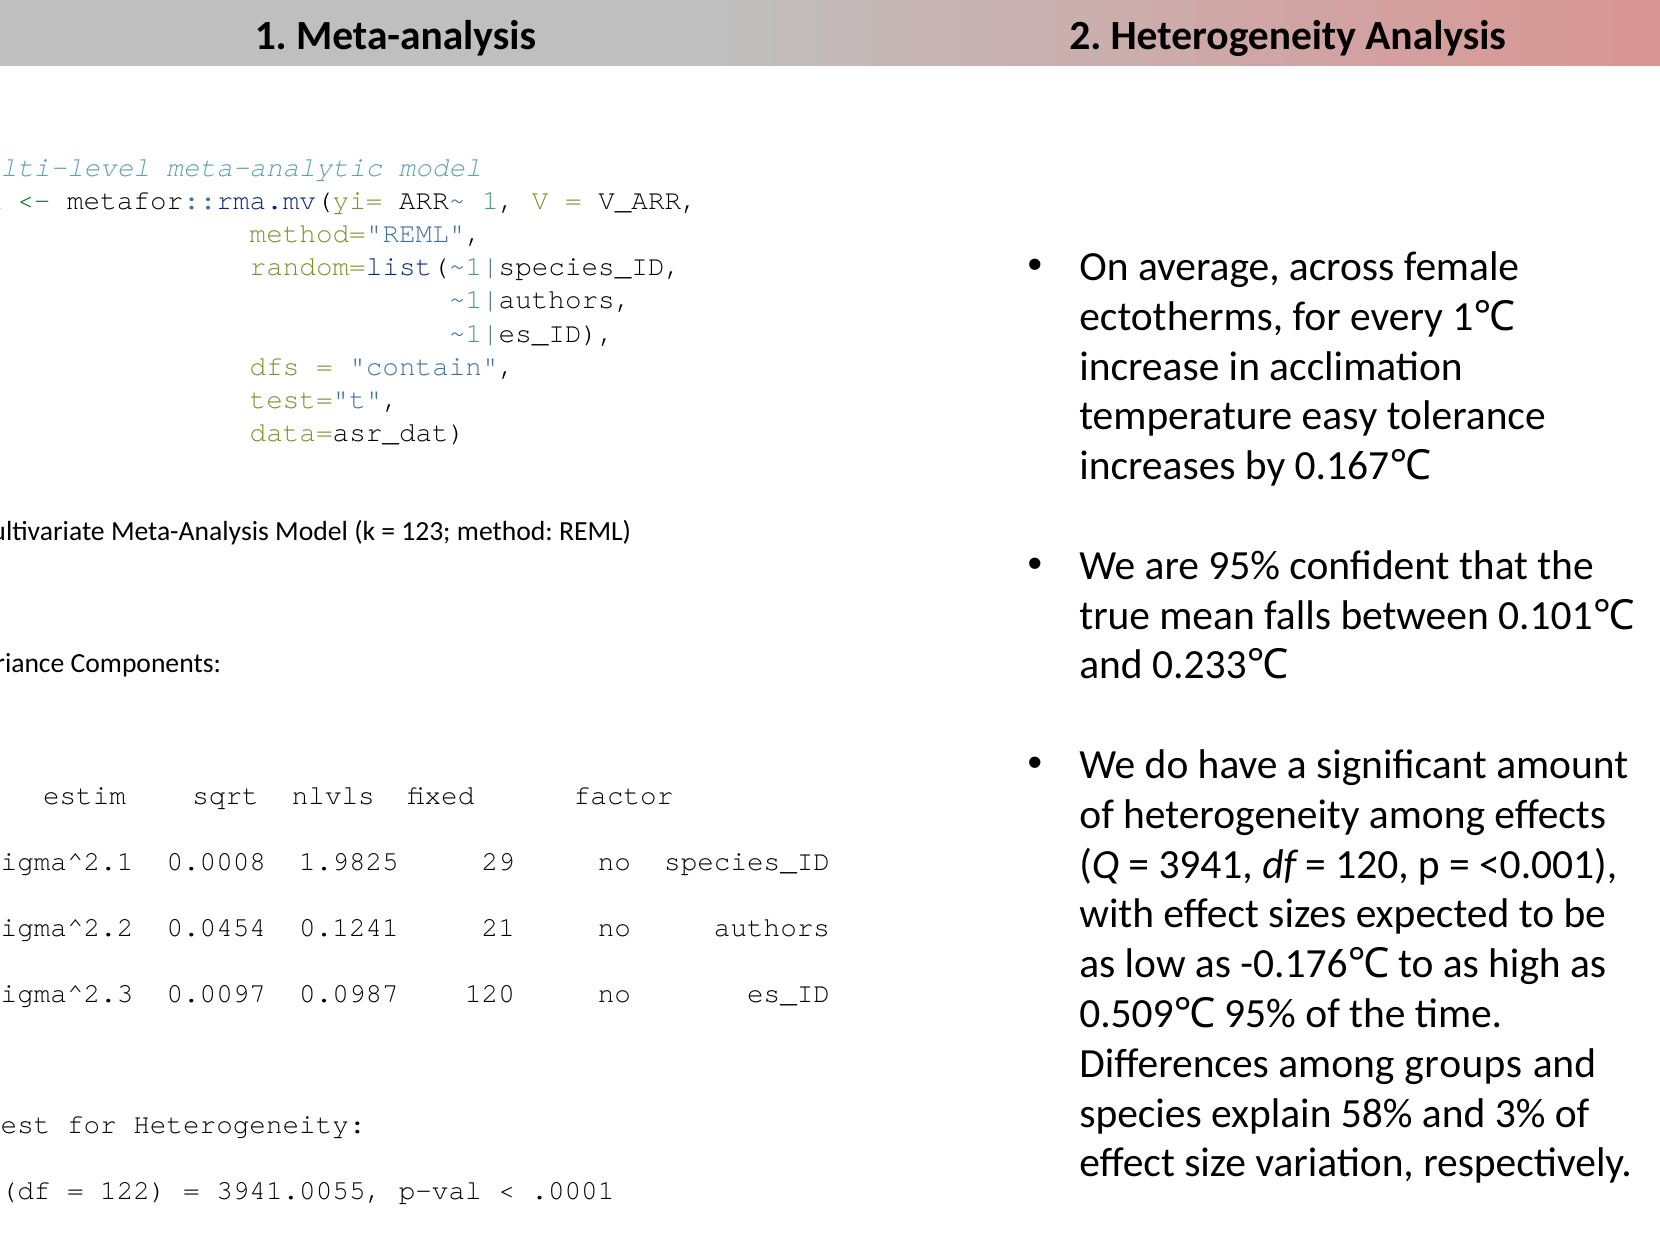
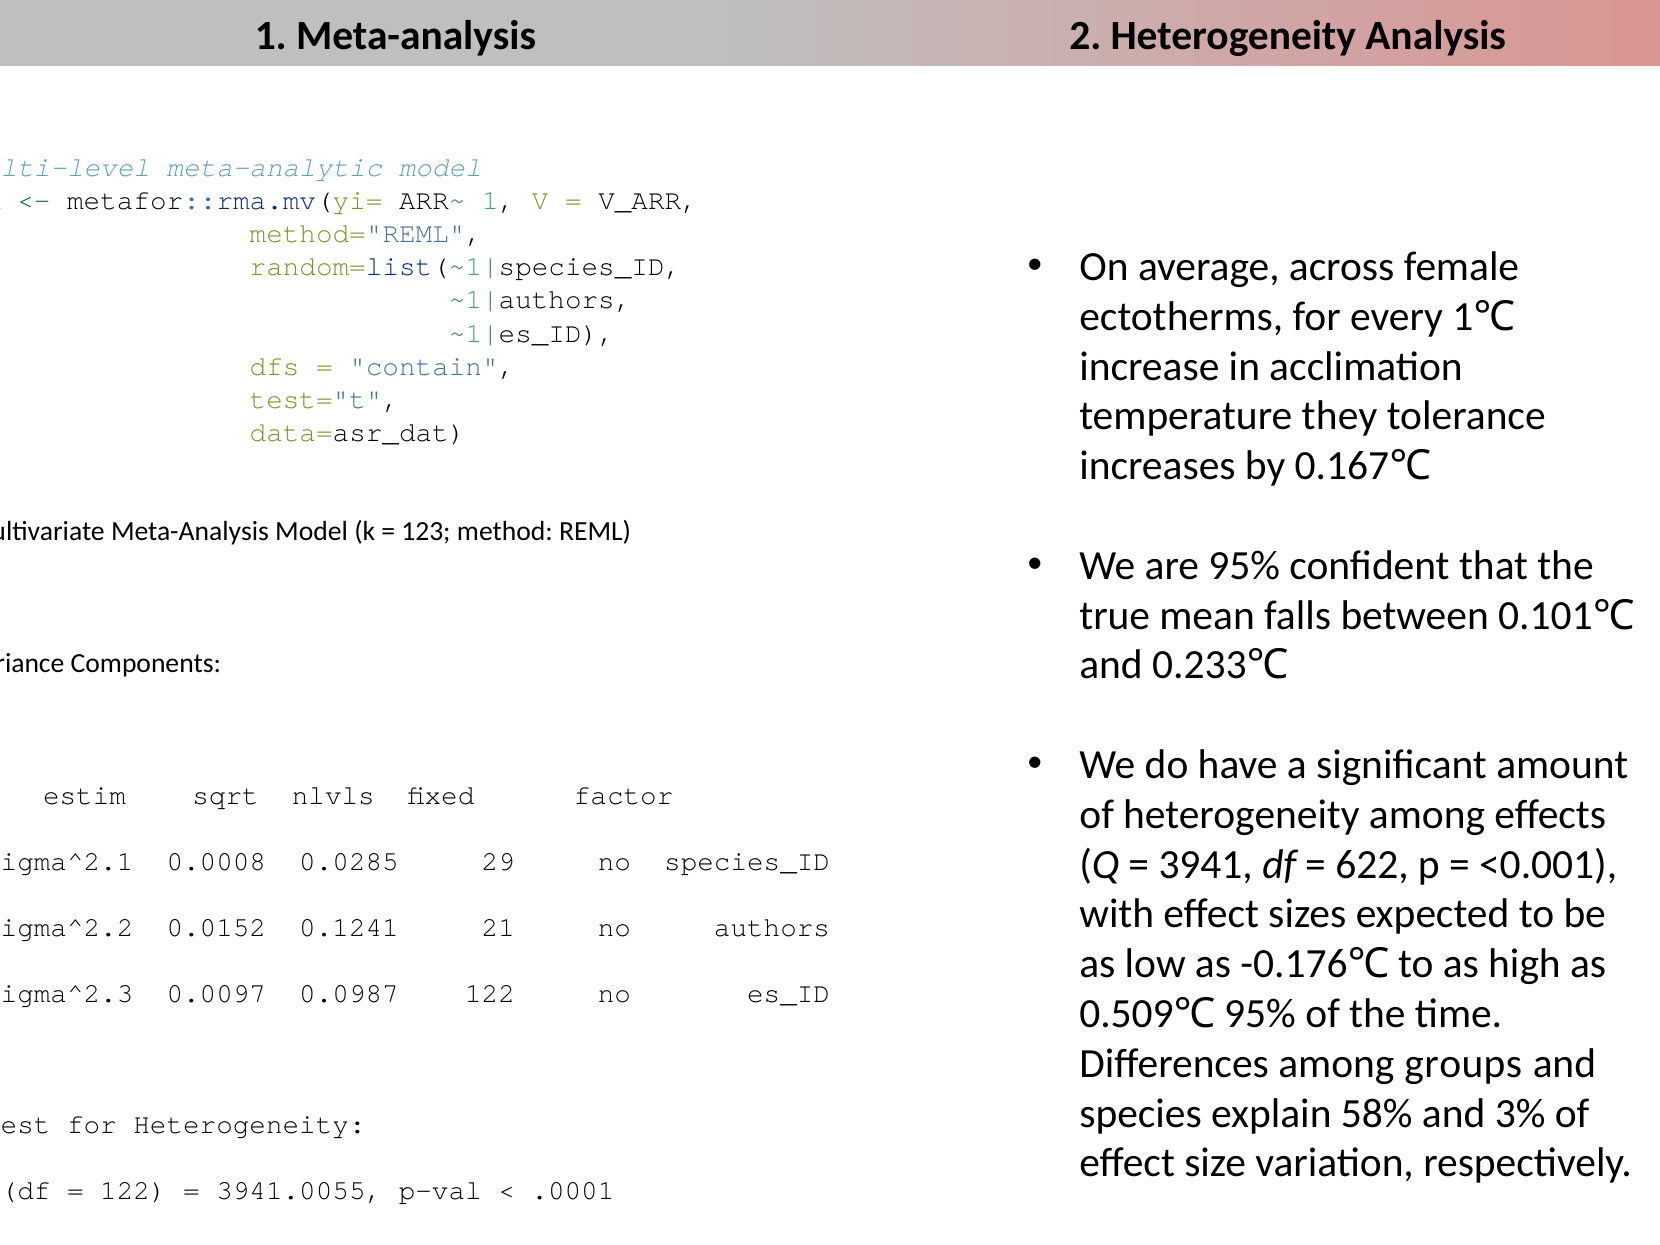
easy: easy -> they
120 at (1372, 864): 120 -> 622
1.9825: 1.9825 -> 0.0285
0.0454: 0.0454 -> 0.0152
0.0987 120: 120 -> 122
